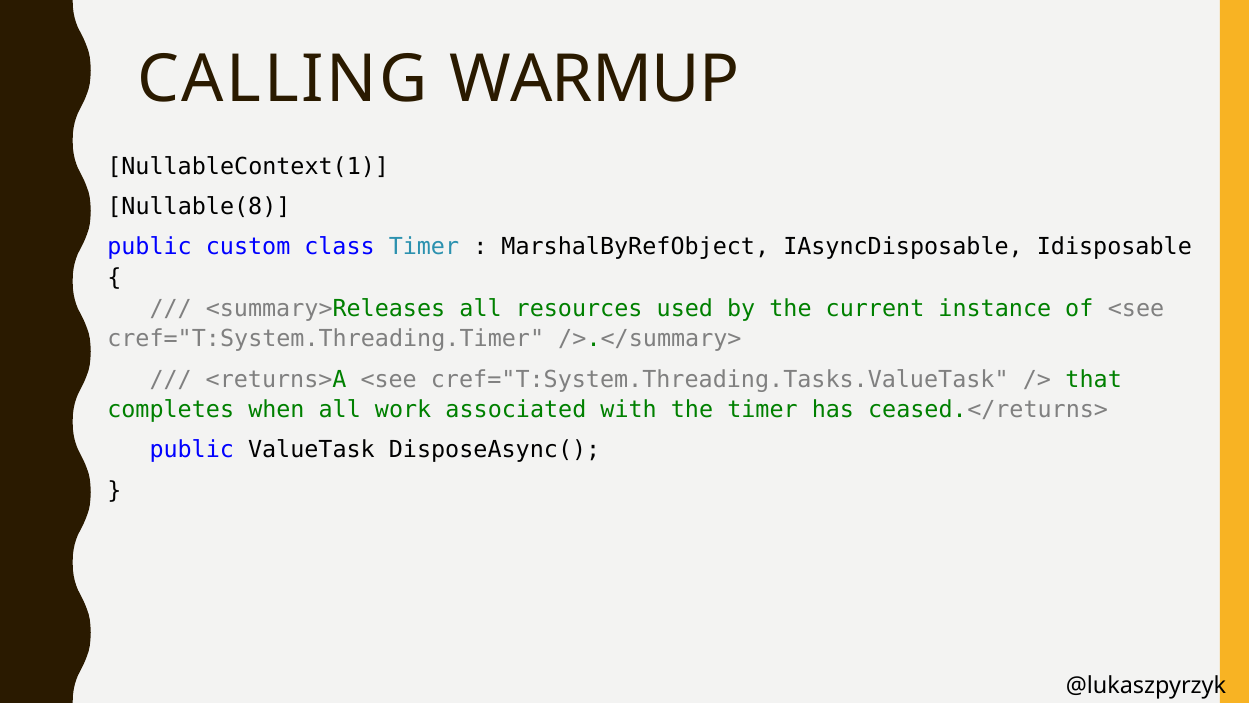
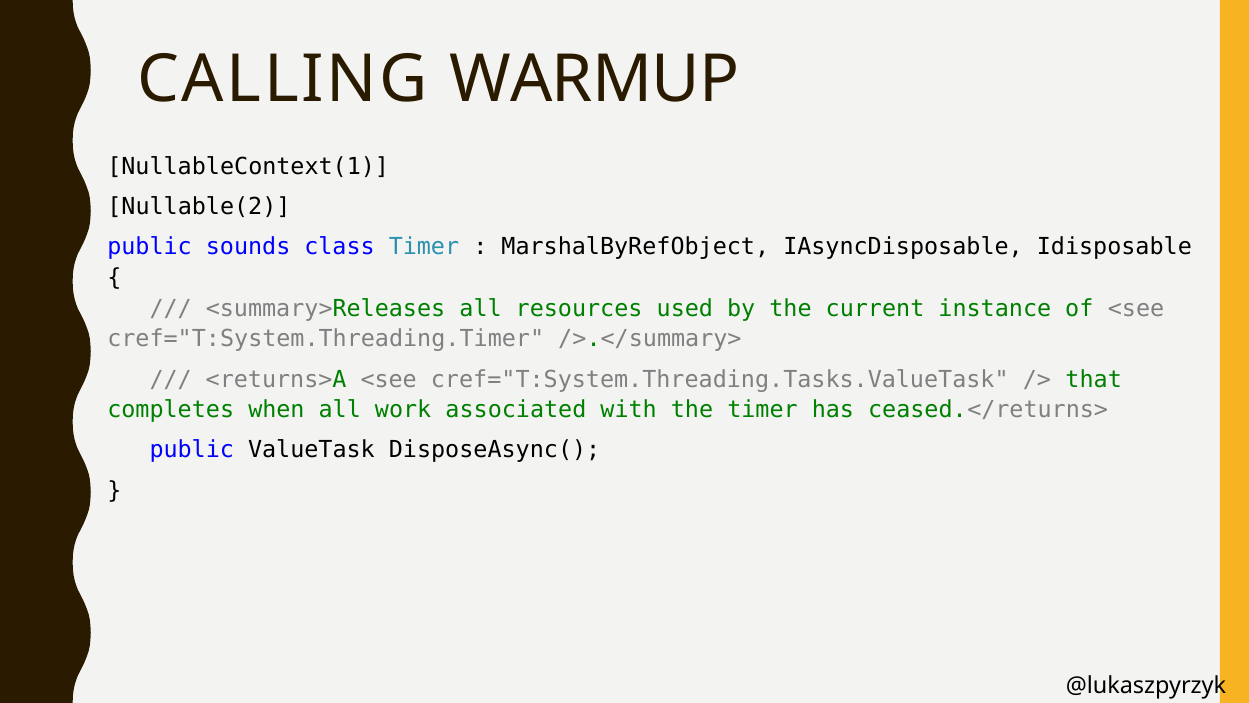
Nullable(8: Nullable(8 -> Nullable(2
custom: custom -> sounds
